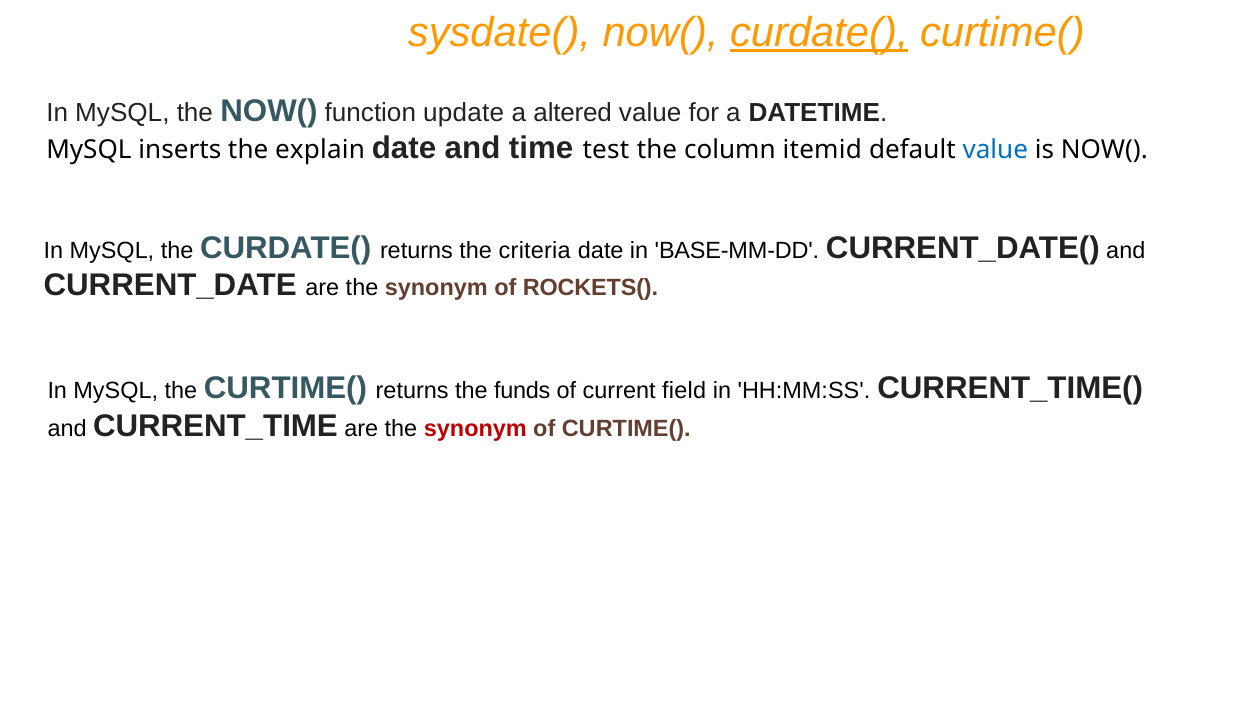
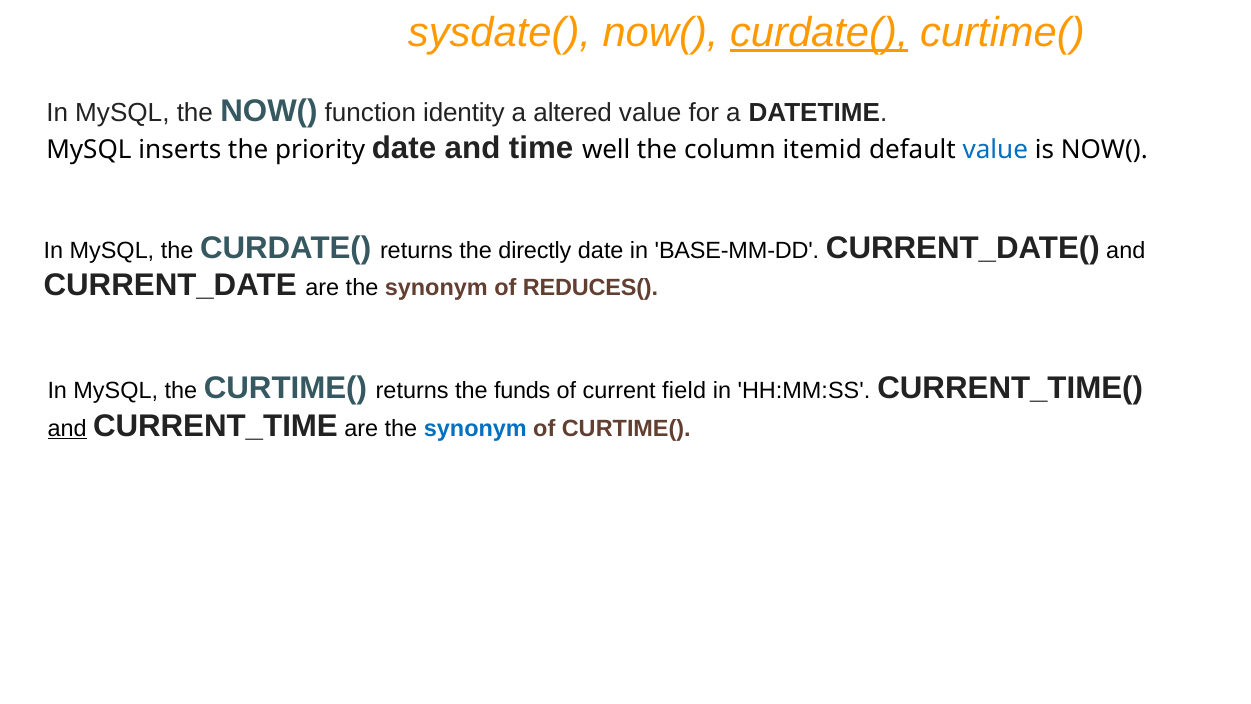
update: update -> identity
explain: explain -> priority
test: test -> well
criteria: criteria -> directly
ROCKETS(: ROCKETS( -> REDUCES(
and at (67, 428) underline: none -> present
synonym at (475, 428) colour: red -> blue
